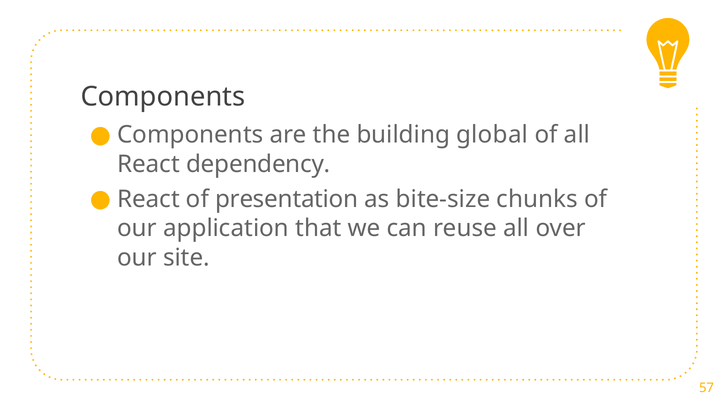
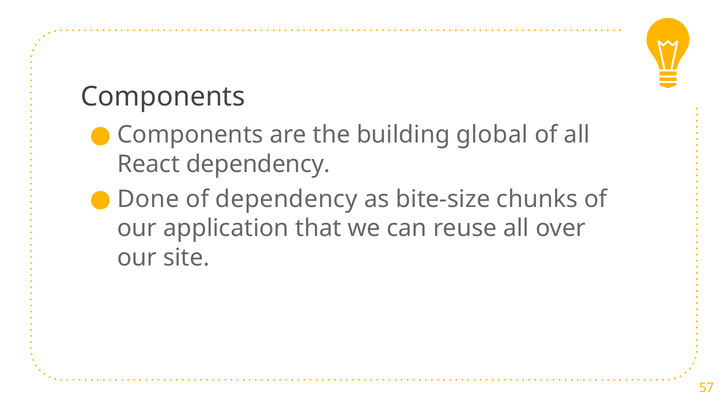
React at (148, 199): React -> Done
of presentation: presentation -> dependency
